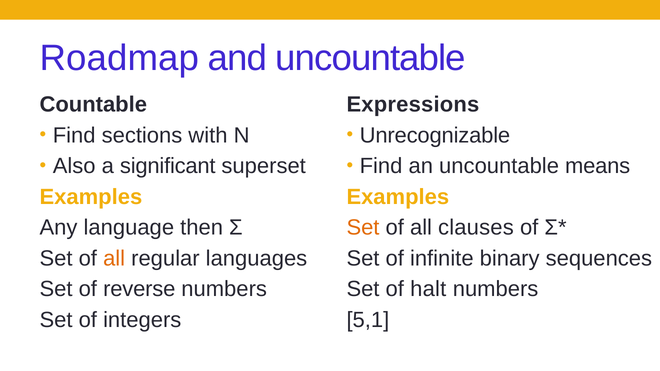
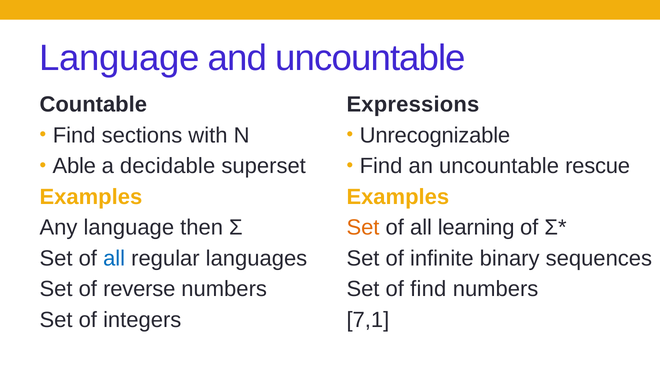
Roadmap at (119, 58): Roadmap -> Language
Also: Also -> Able
significant: significant -> decidable
means: means -> rescue
clauses: clauses -> learning
all at (114, 259) colour: orange -> blue
of halt: halt -> find
5,1: 5,1 -> 7,1
